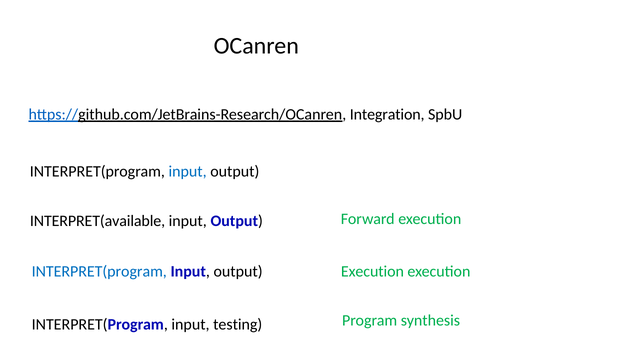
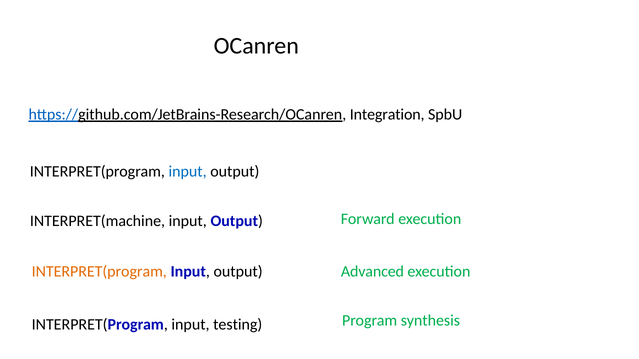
INTERPRET(available: INTERPRET(available -> INTERPRET(machine
INTERPRET(program at (99, 272) colour: blue -> orange
Execution at (372, 272): Execution -> Advanced
